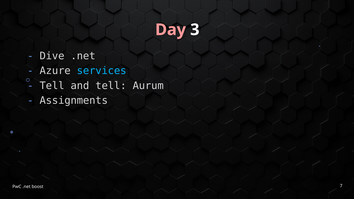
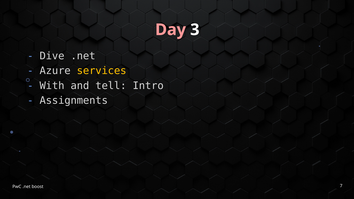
services colour: light blue -> yellow
Tell at (52, 86): Tell -> With
Aurum: Aurum -> Intro
